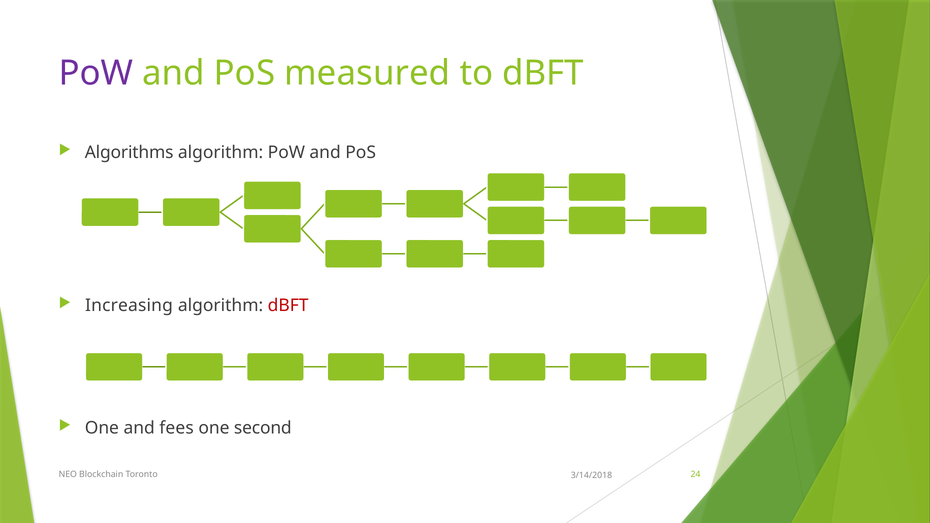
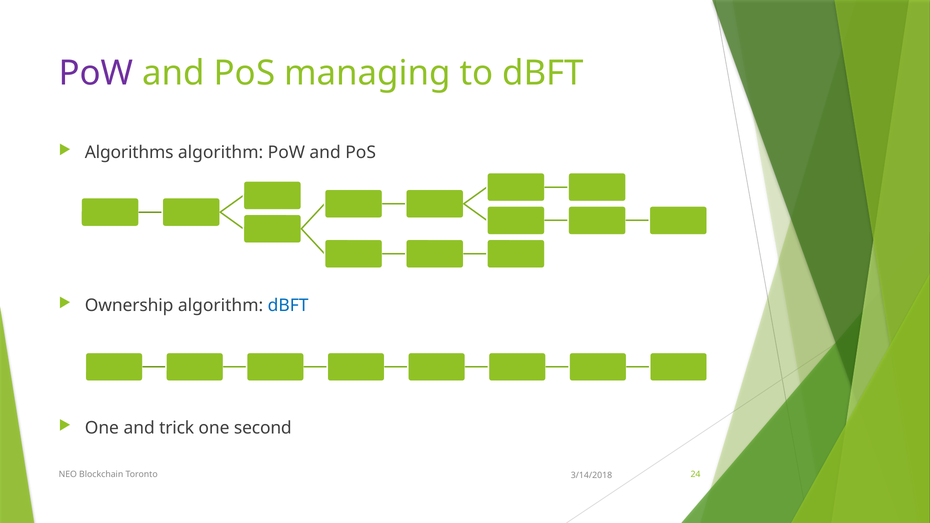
measured: measured -> managing
Increasing: Increasing -> Ownership
dBFT at (288, 306) colour: red -> blue
fees: fees -> trick
